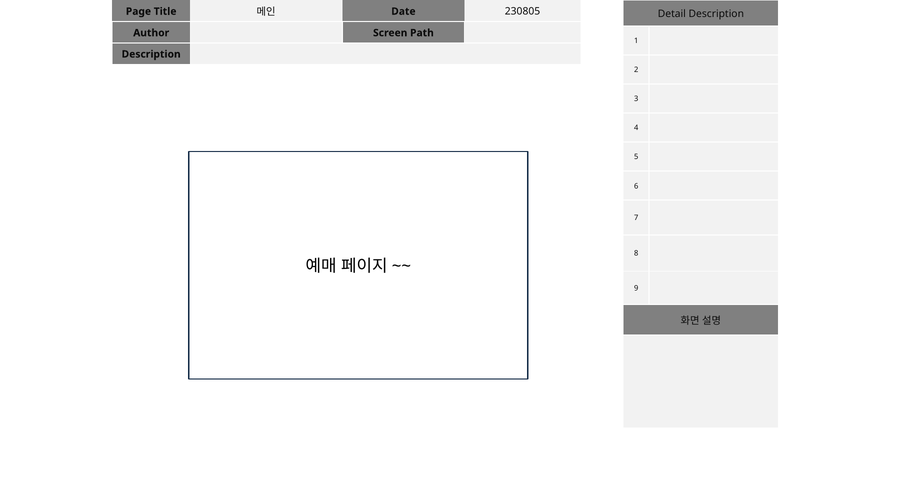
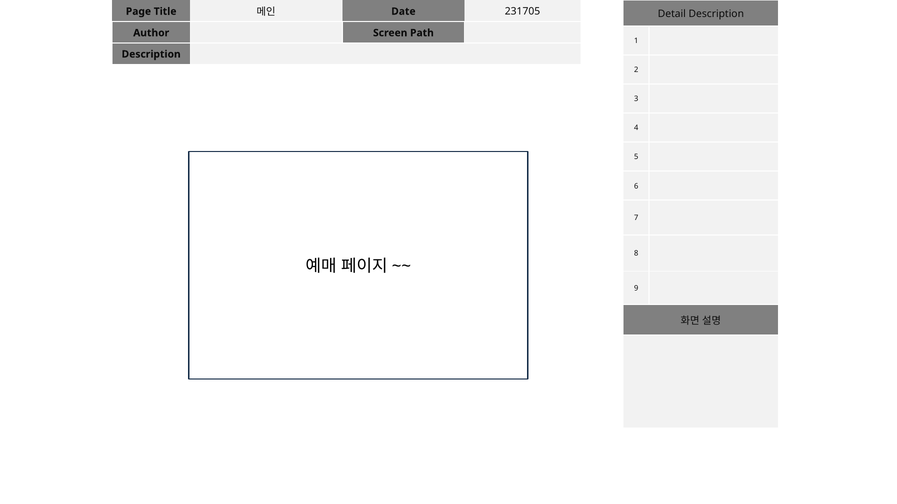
230805: 230805 -> 231705
